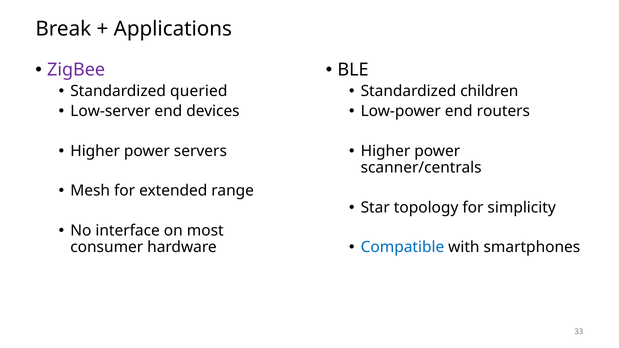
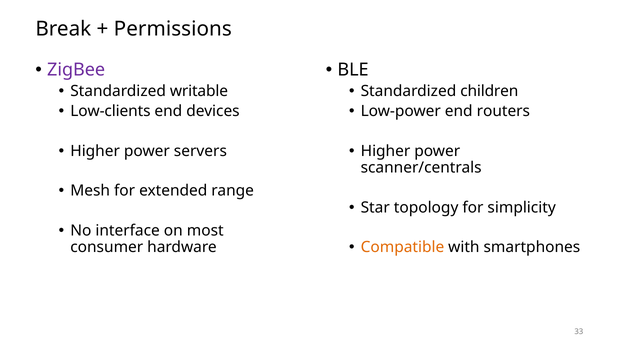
Applications: Applications -> Permissions
queried: queried -> writable
Low-server: Low-server -> Low-clients
Compatible colour: blue -> orange
